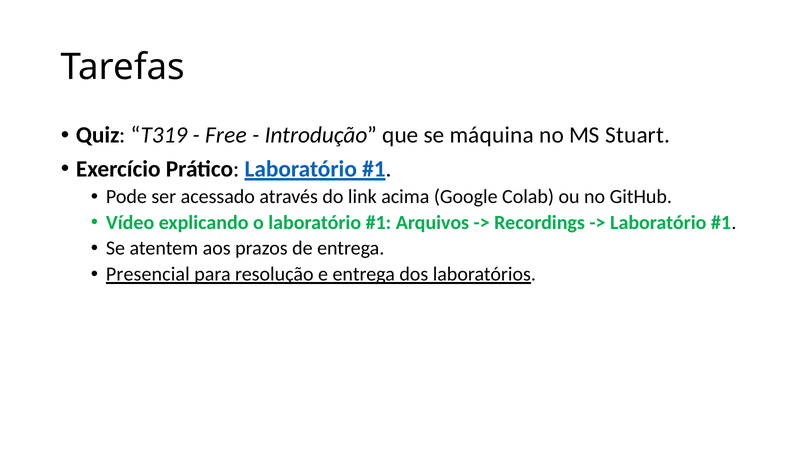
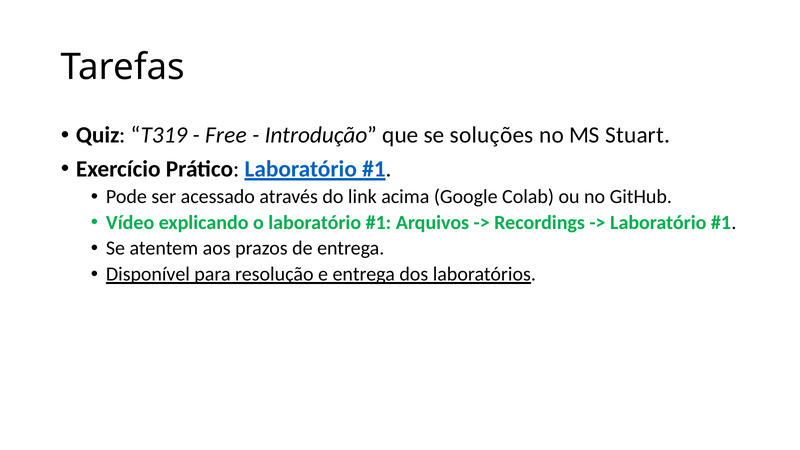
máquina: máquina -> soluções
Presencial: Presencial -> Disponível
